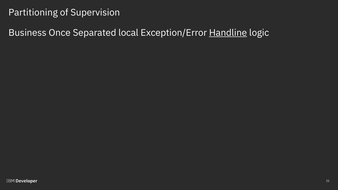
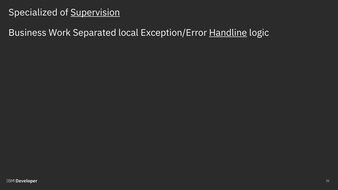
Partitioning: Partitioning -> Specialized
Supervision underline: none -> present
Once: Once -> Work
